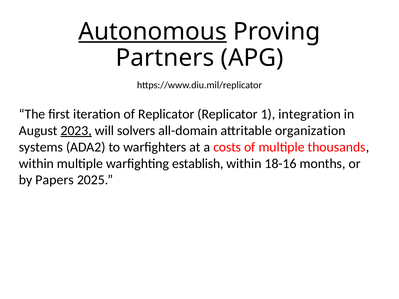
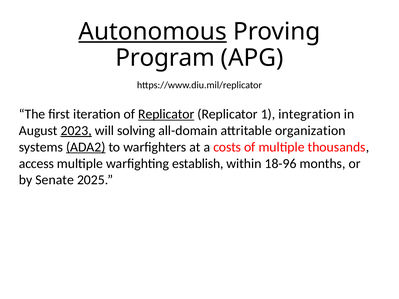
Partners: Partners -> Program
Replicator at (166, 114) underline: none -> present
solvers: solvers -> solving
ADA2 underline: none -> present
within at (36, 164): within -> access
18-16: 18-16 -> 18-96
Papers: Papers -> Senate
